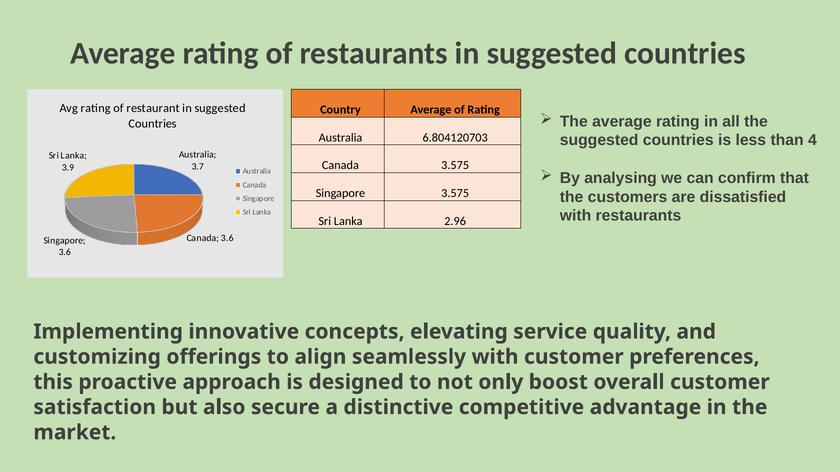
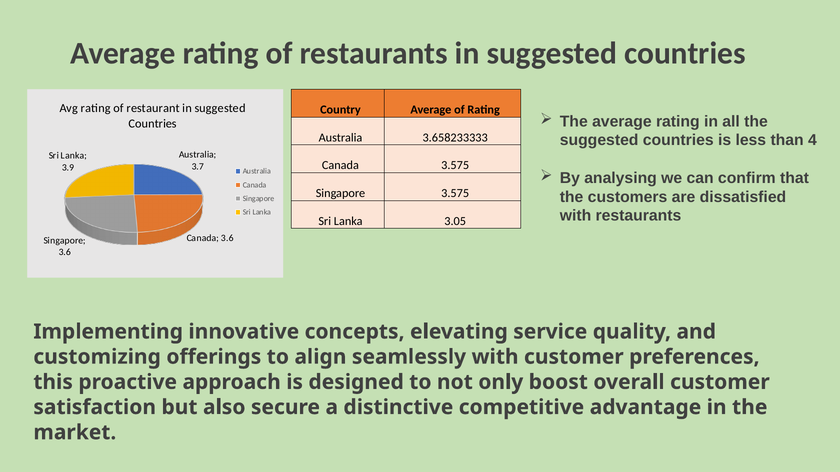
6.804120703: 6.804120703 -> 3.658233333
2.96: 2.96 -> 3.05
